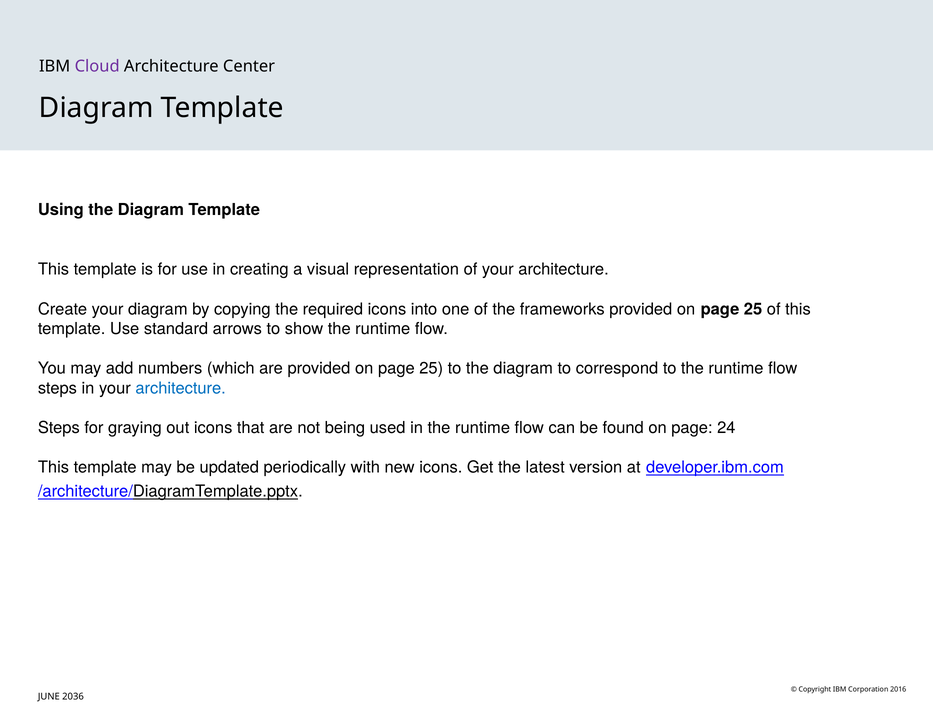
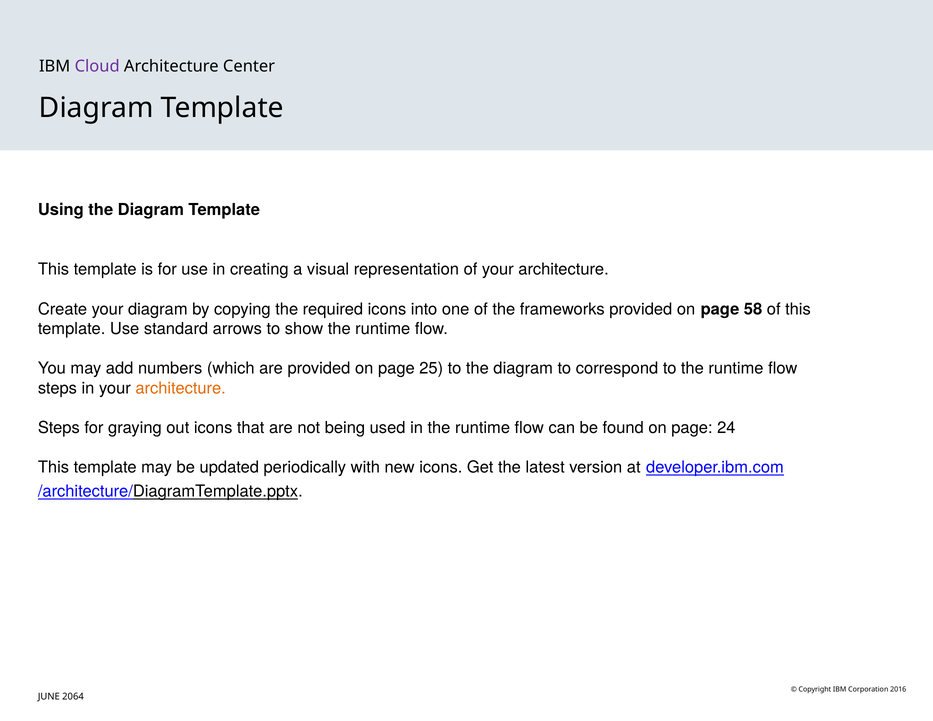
25 at (753, 309): 25 -> 58
architecture at (181, 388) colour: blue -> orange
2036: 2036 -> 2064
